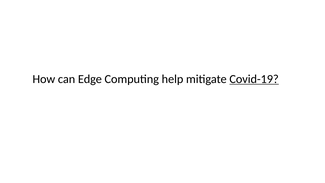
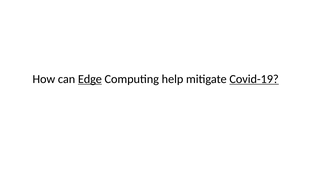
Edge underline: none -> present
